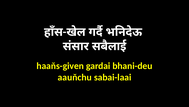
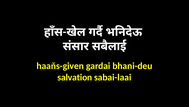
aauňchu: aauňchu -> salvation
